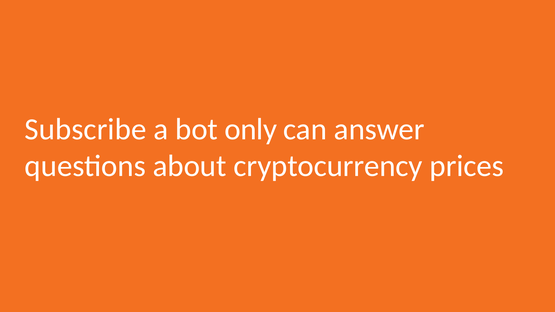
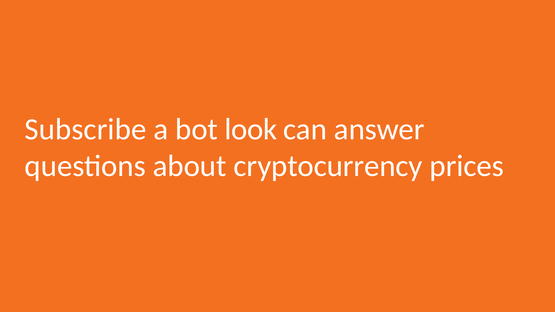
only: only -> look
